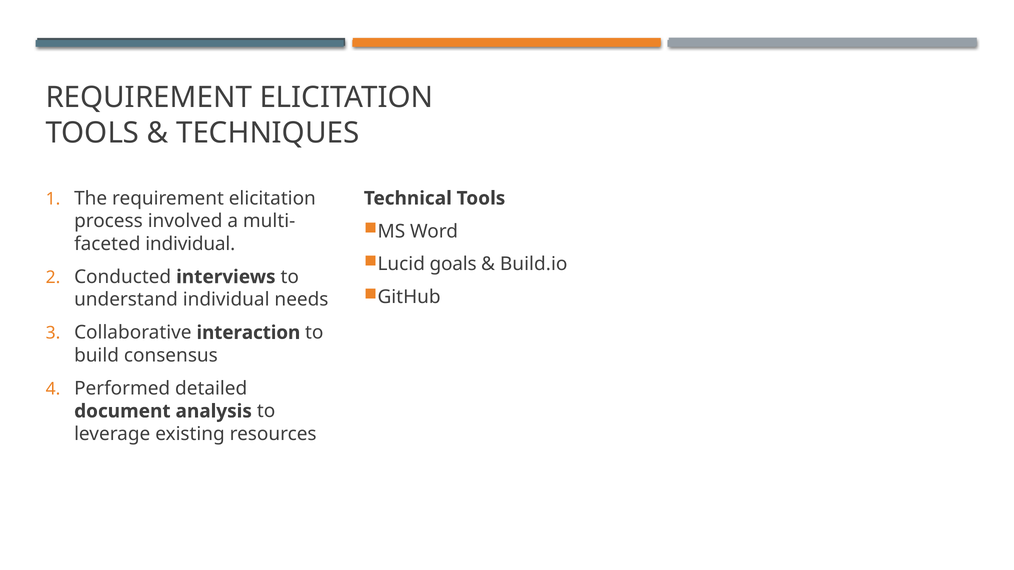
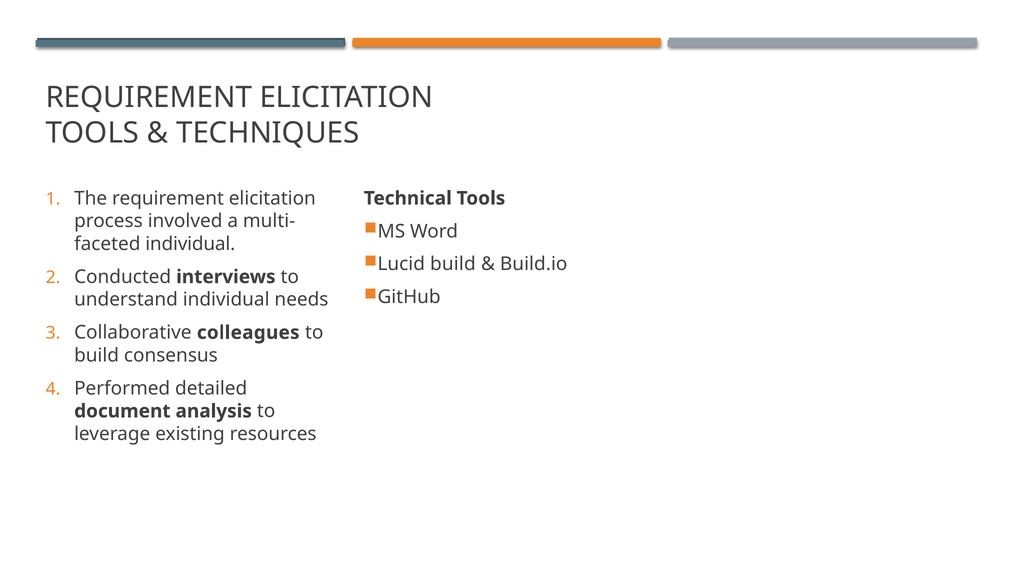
Lucid goals: goals -> build
interaction: interaction -> colleagues
